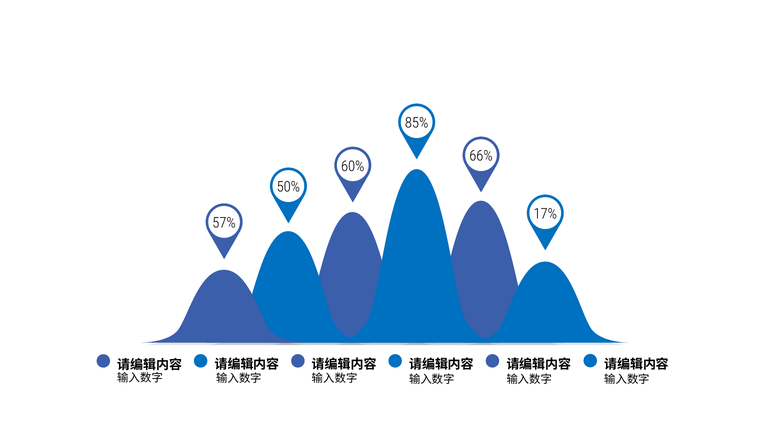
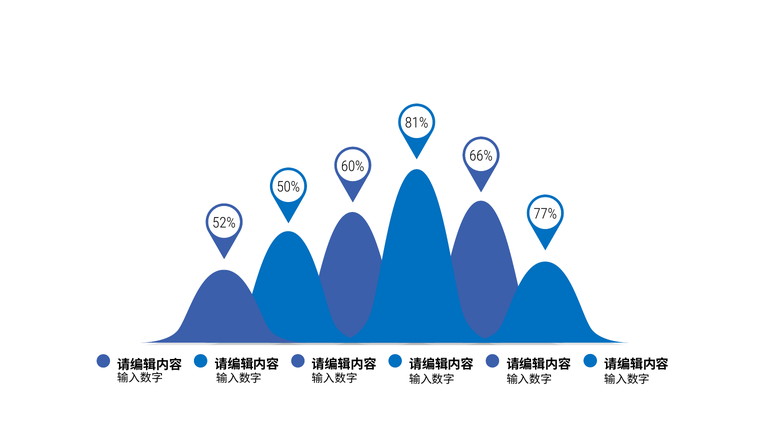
85%: 85% -> 81%
17%: 17% -> 77%
57%: 57% -> 52%
